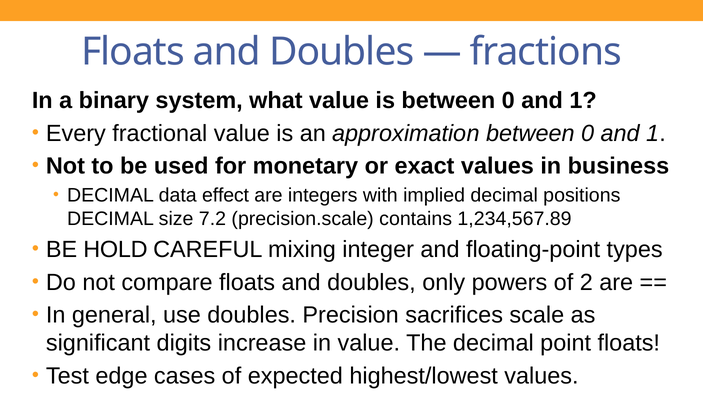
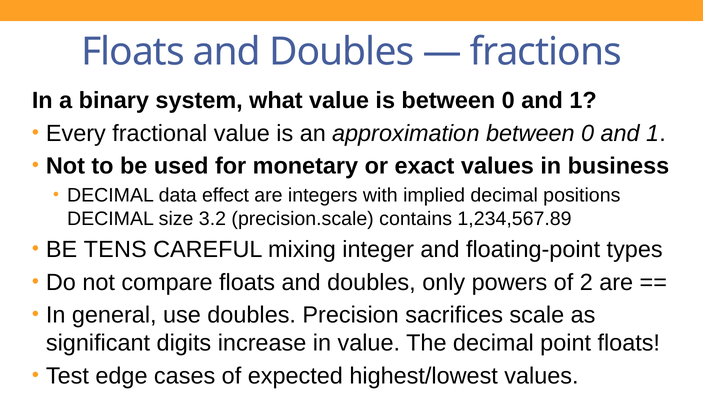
7.2: 7.2 -> 3.2
HOLD: HOLD -> TENS
